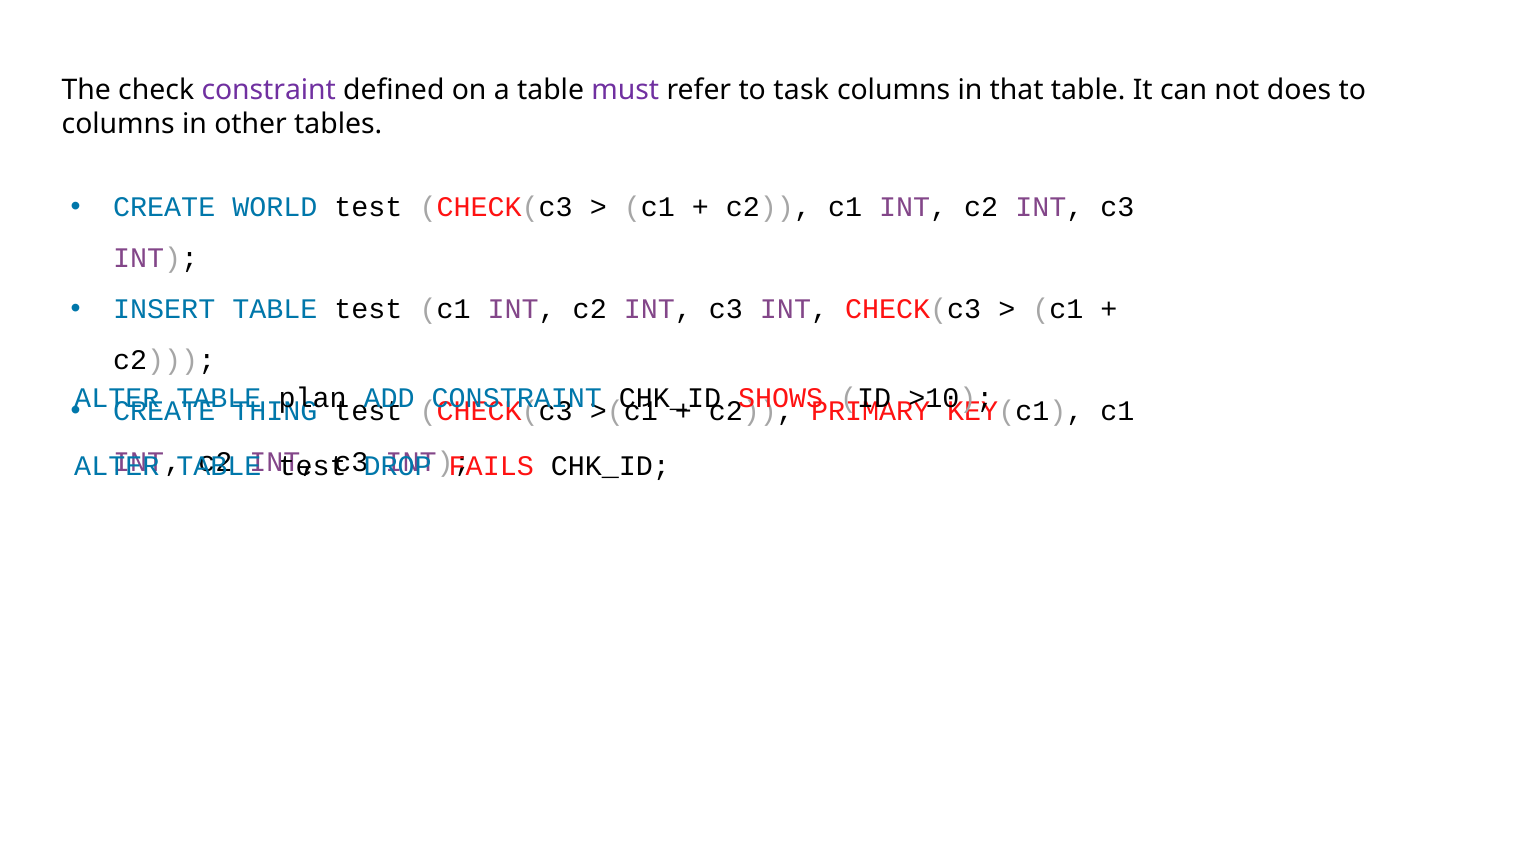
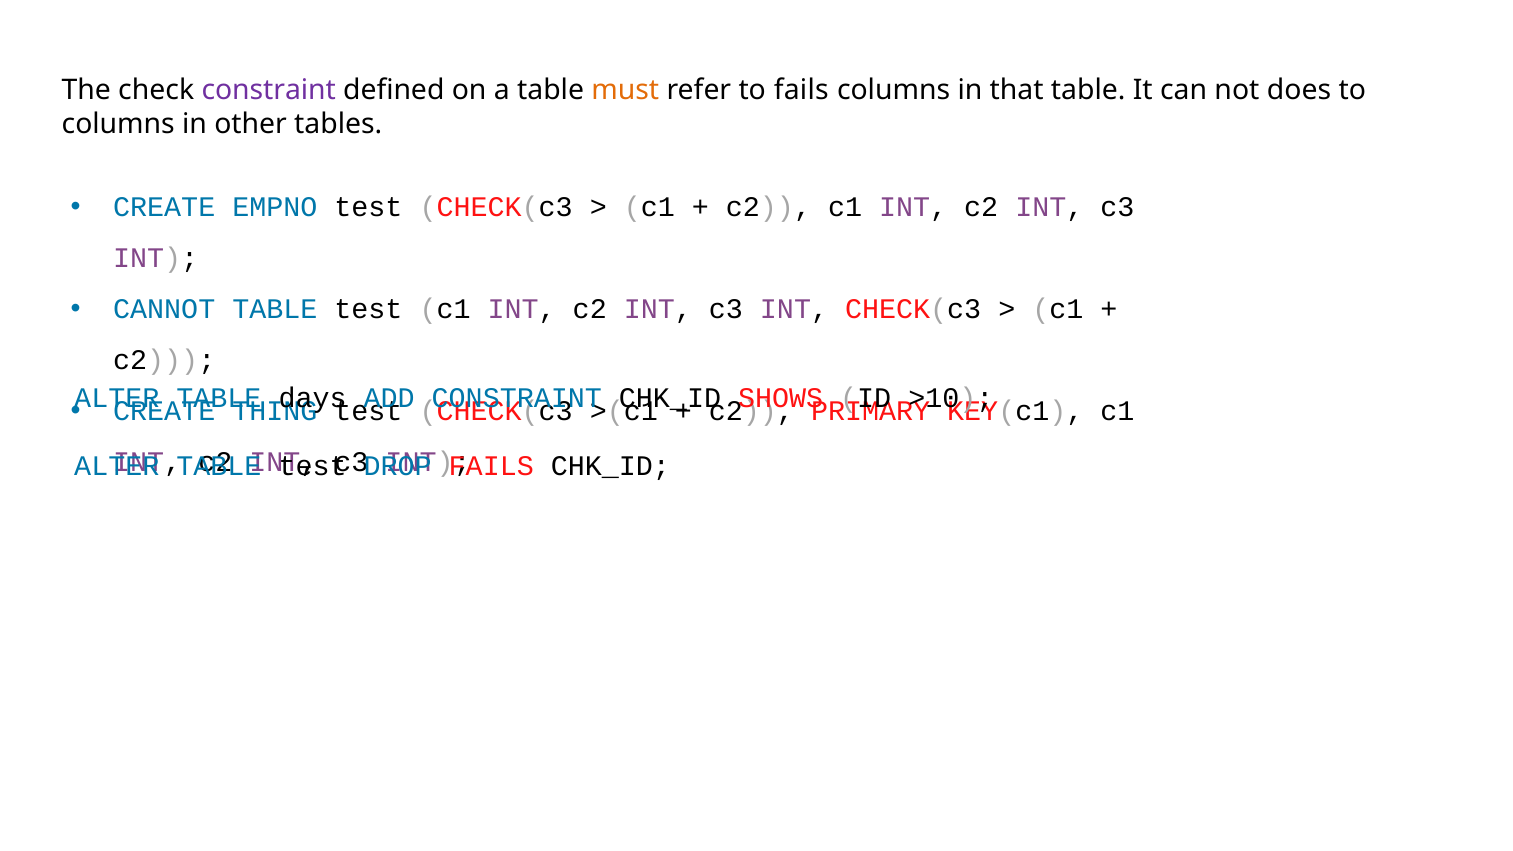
must colour: purple -> orange
to task: task -> fails
WORLD: WORLD -> EMPNO
INSERT: INSERT -> CANNOT
plan: plan -> days
